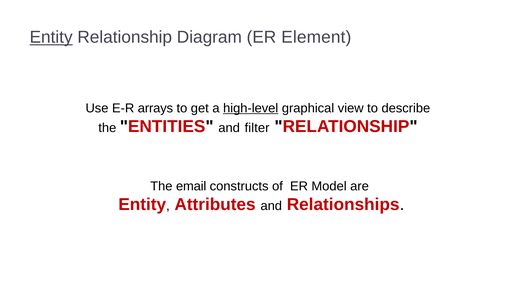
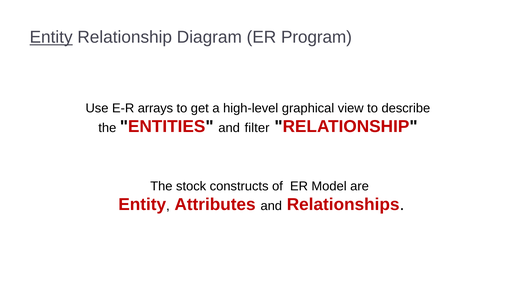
Element: Element -> Program
high-level underline: present -> none
email: email -> stock
